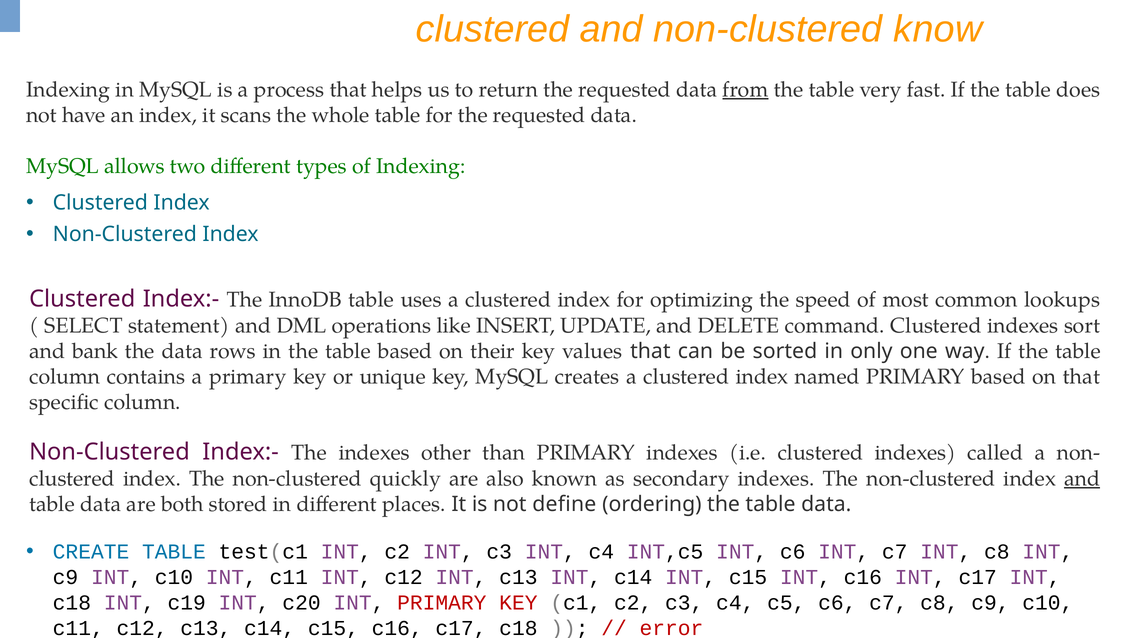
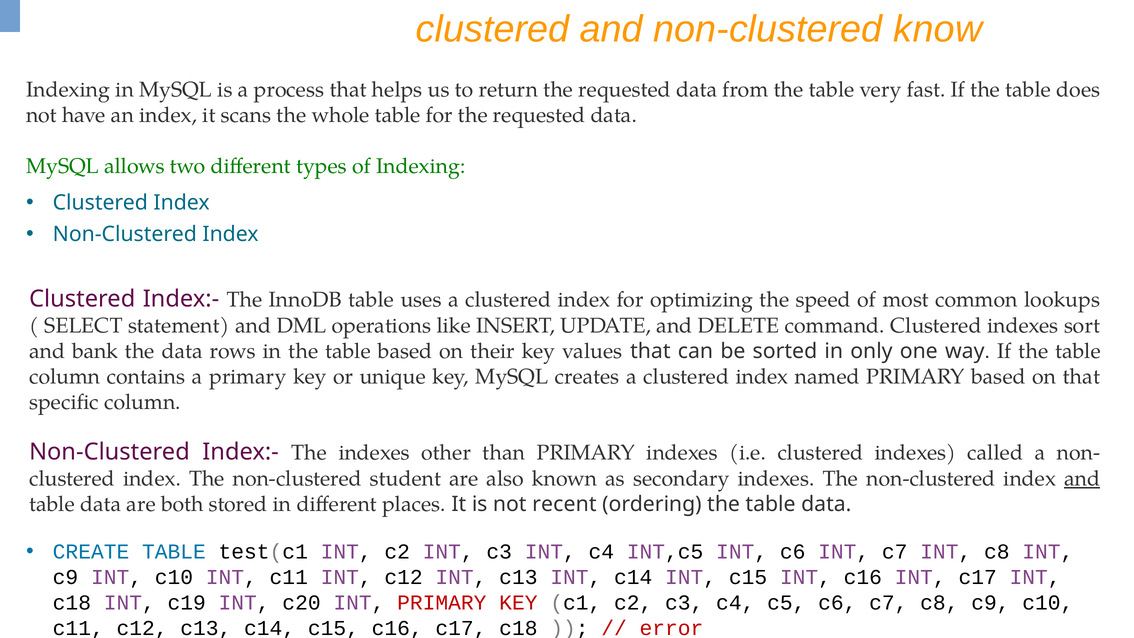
from underline: present -> none
quickly: quickly -> student
define: define -> recent
